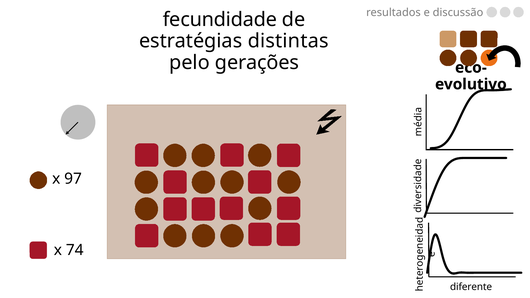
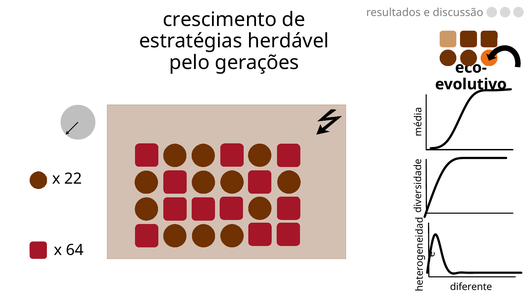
fecundidade: fecundidade -> crescimento
distintas: distintas -> herdável
97: 97 -> 22
74: 74 -> 64
